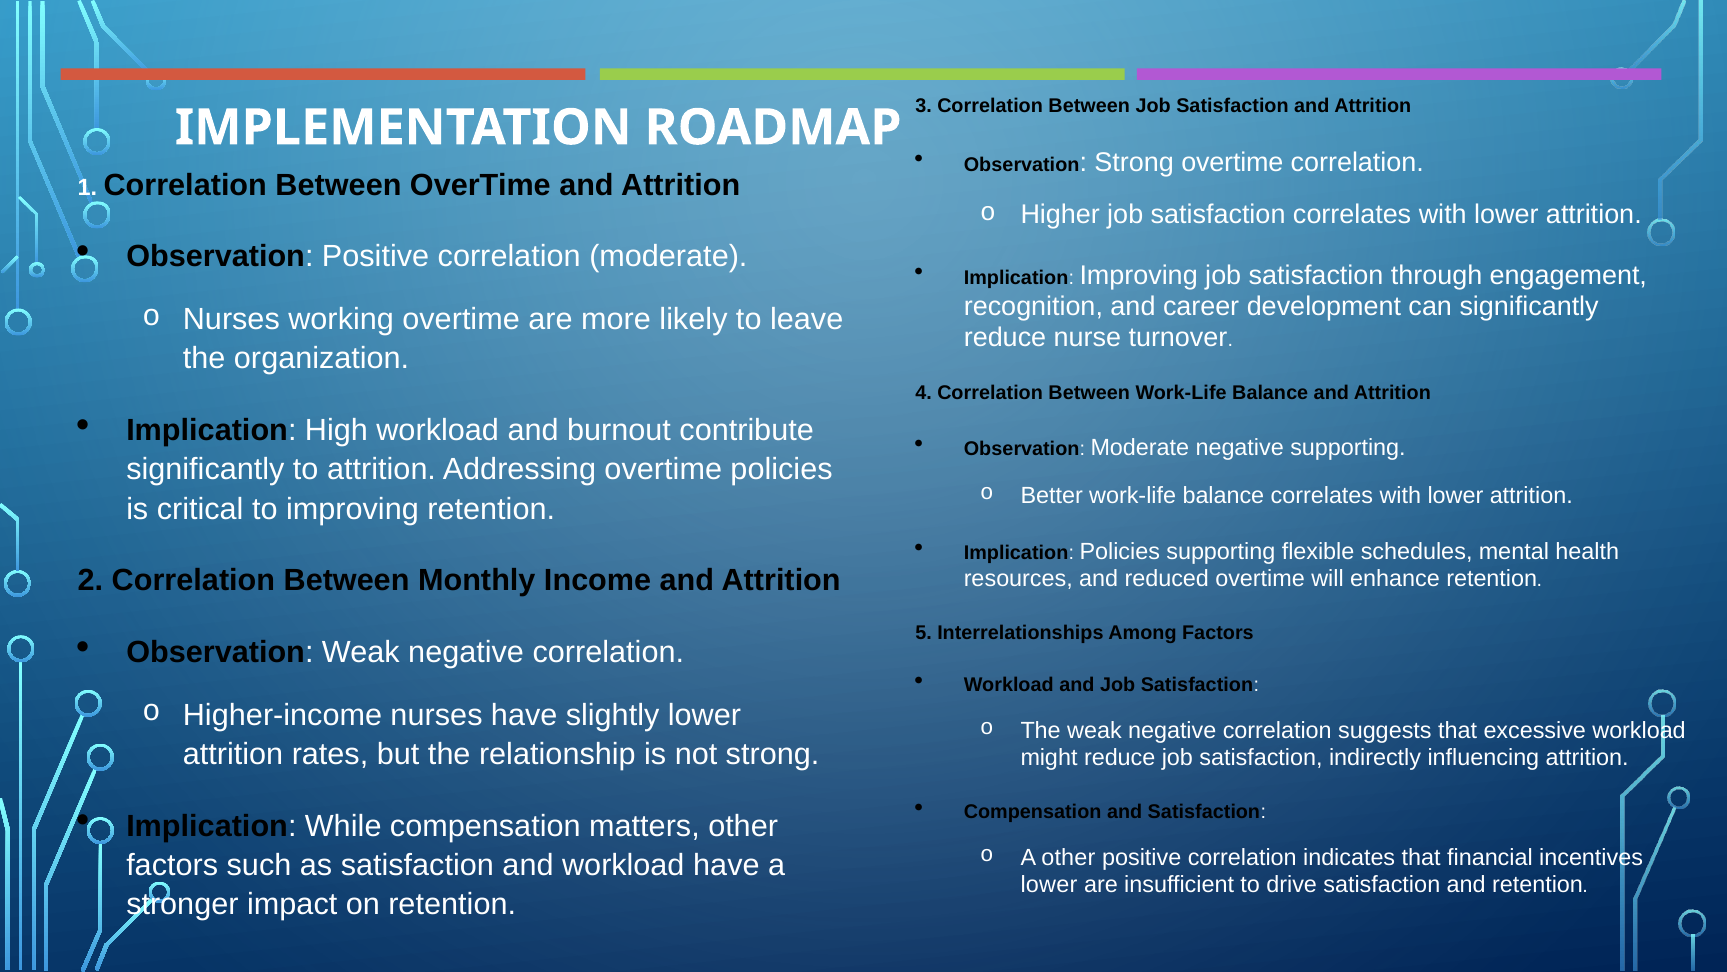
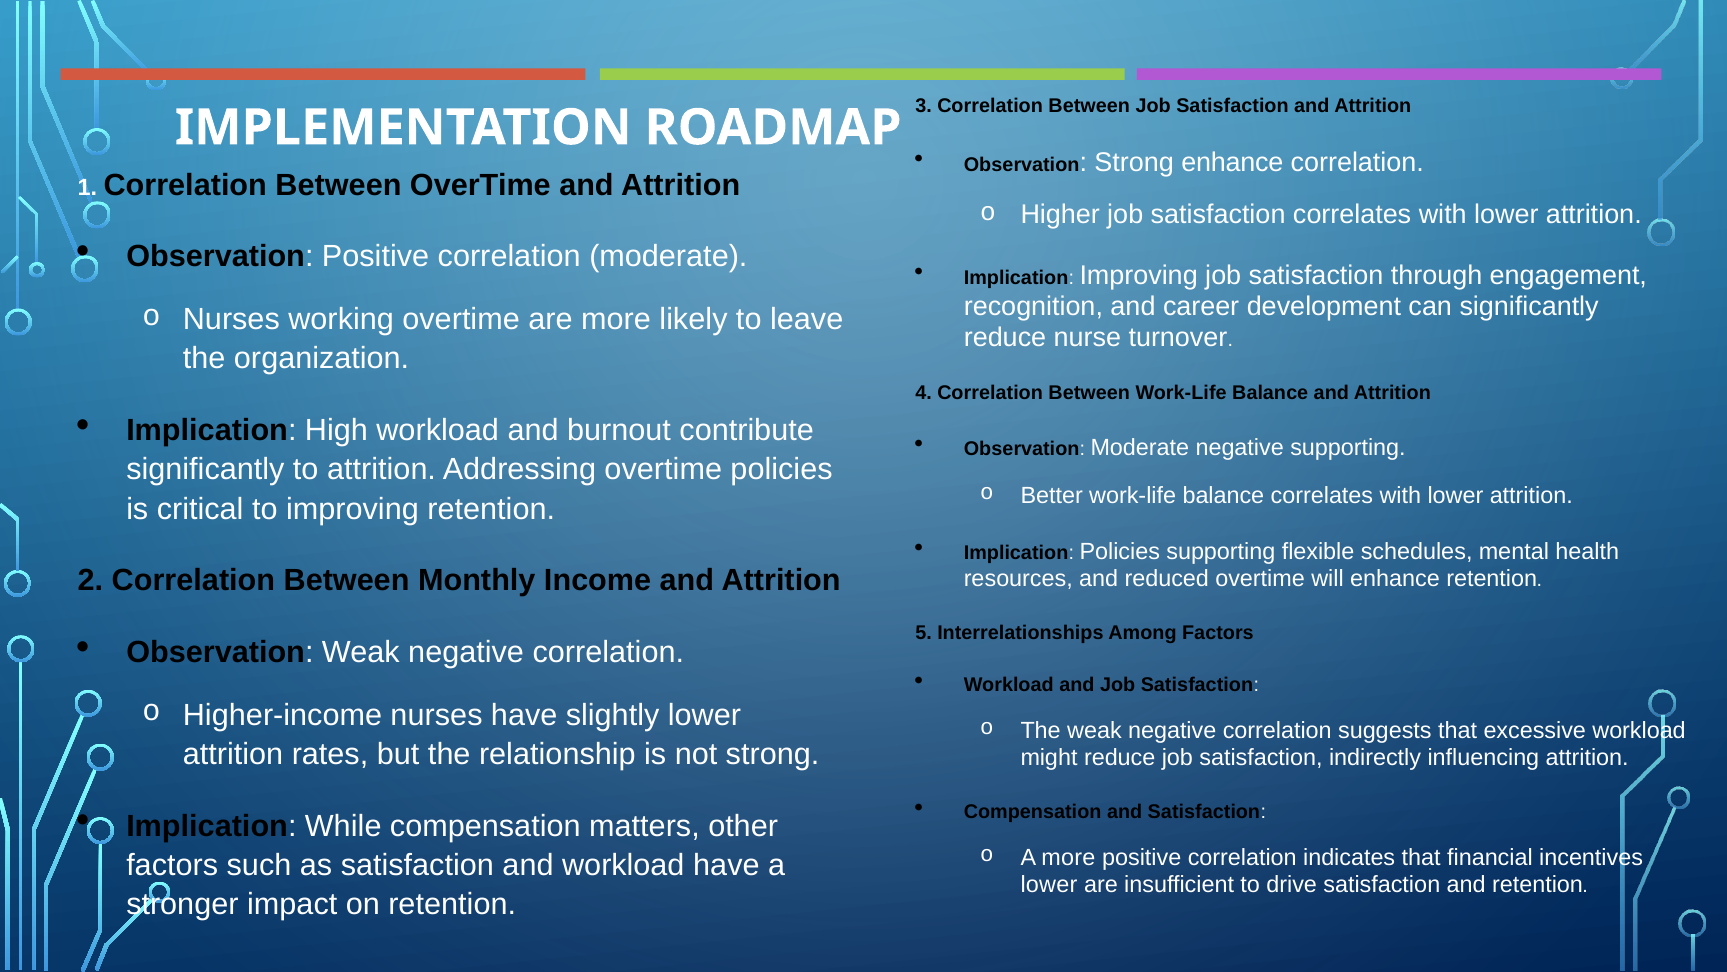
Strong overtime: overtime -> enhance
A other: other -> more
